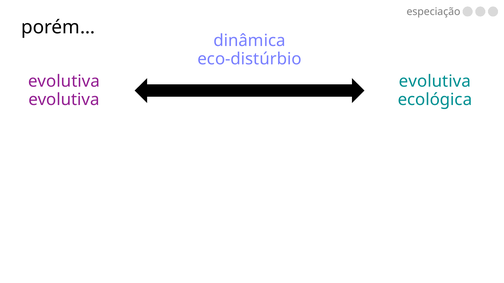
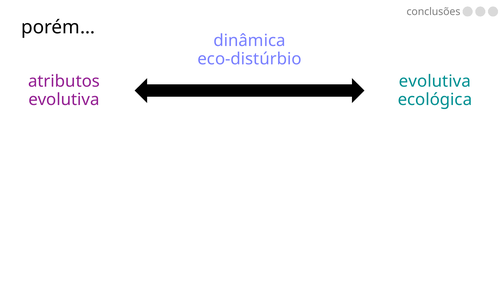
especiação: especiação -> conclusões
evolutiva at (64, 82): evolutiva -> atributos
